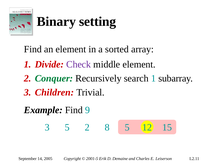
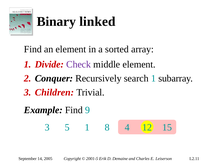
setting: setting -> linked
Conquer colour: green -> black
5 2: 2 -> 1
8 5: 5 -> 4
